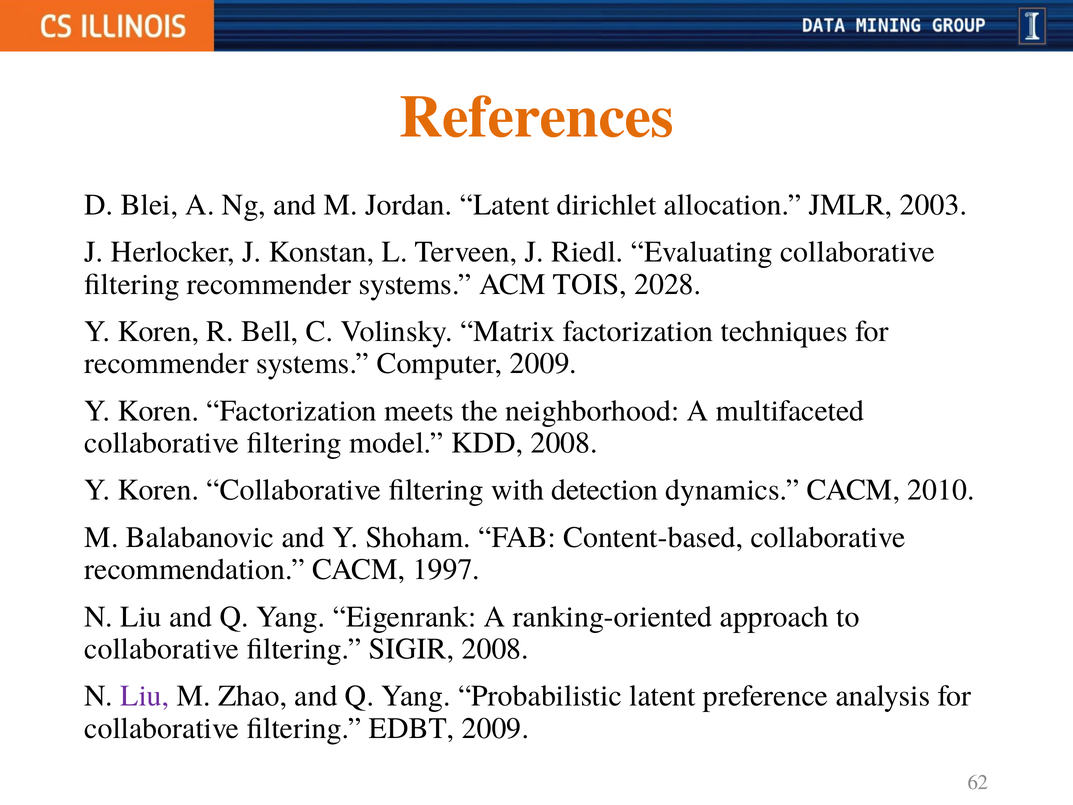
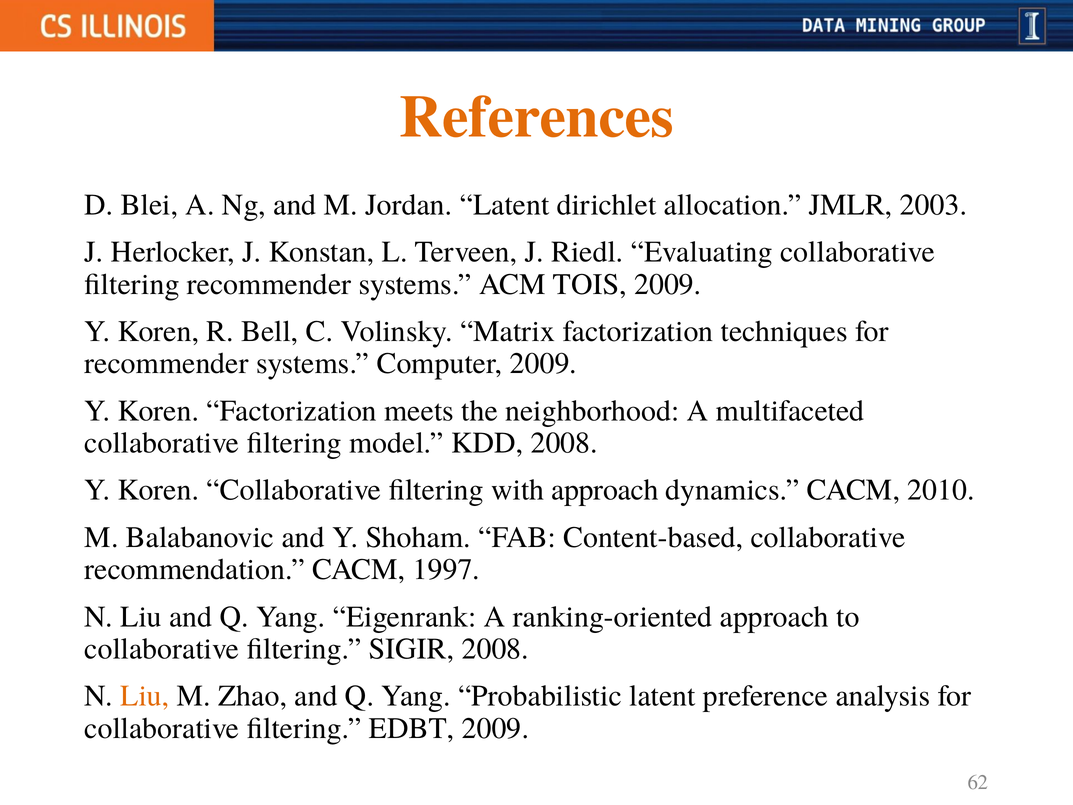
TOIS 2028: 2028 -> 2009
with detection: detection -> approach
Liu at (145, 696) colour: purple -> orange
